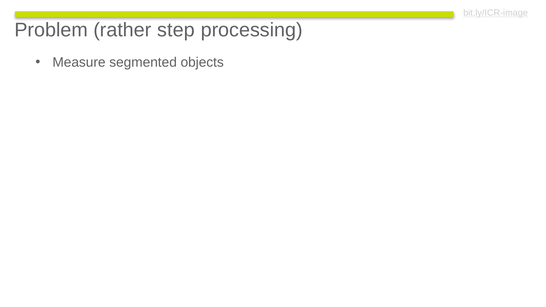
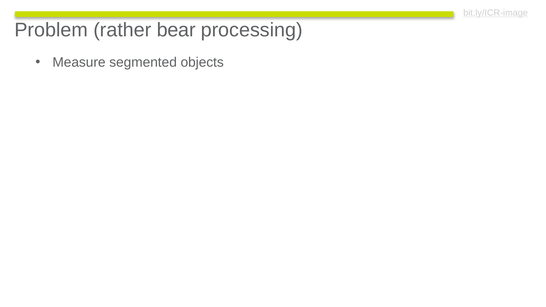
step: step -> bear
